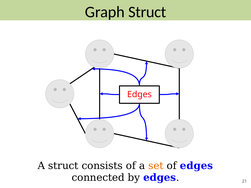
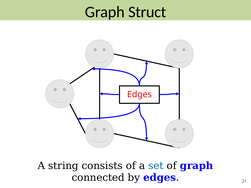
A struct: struct -> string
set colour: orange -> blue
of edges: edges -> graph
